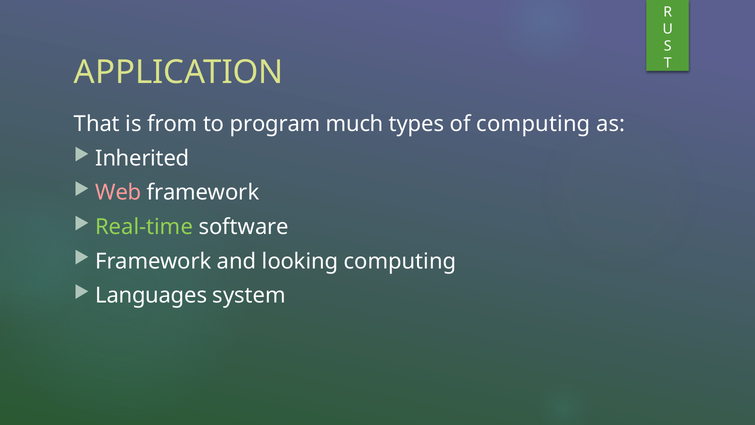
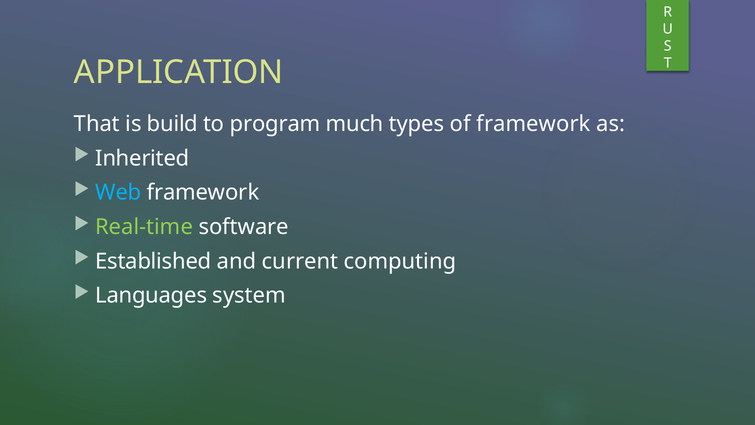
from: from -> build
of computing: computing -> framework
Web colour: pink -> light blue
Framework at (153, 261): Framework -> Established
looking: looking -> current
